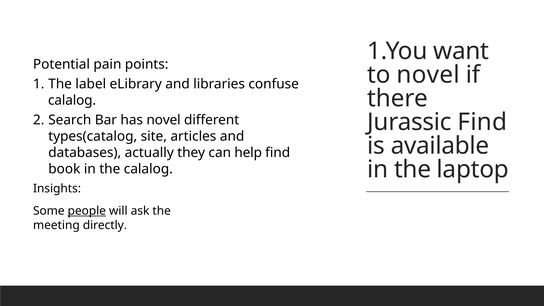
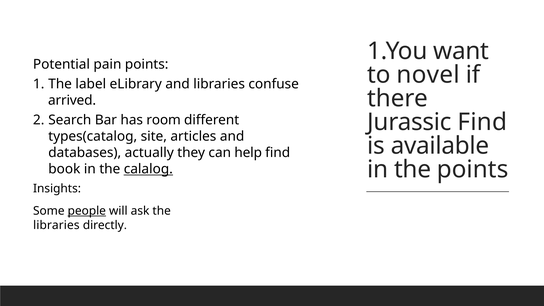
calalog at (72, 100): calalog -> arrived
has novel: novel -> room
the laptop: laptop -> points
calalog at (148, 169) underline: none -> present
meeting at (56, 225): meeting -> libraries
